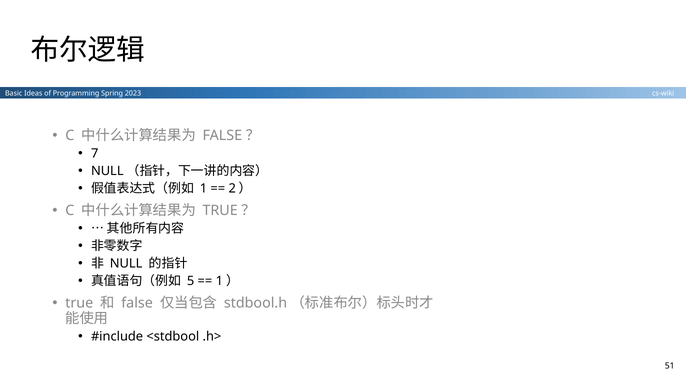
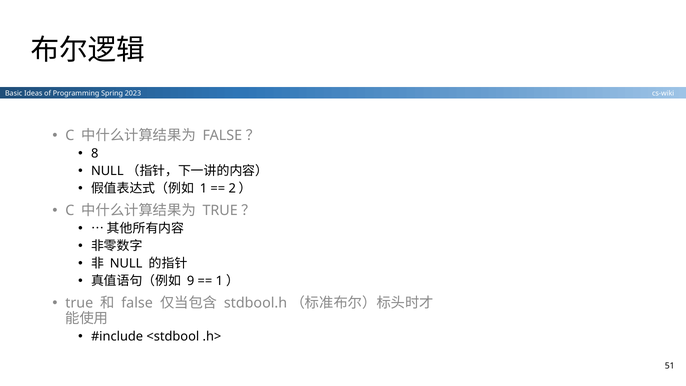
7: 7 -> 8
5: 5 -> 9
